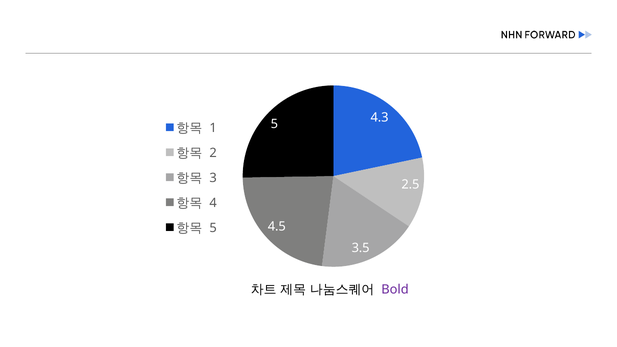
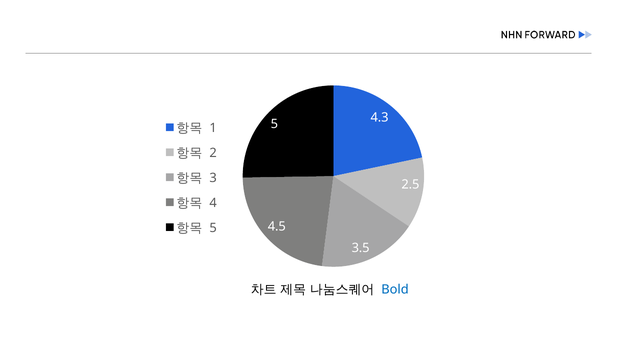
Bold colour: purple -> blue
